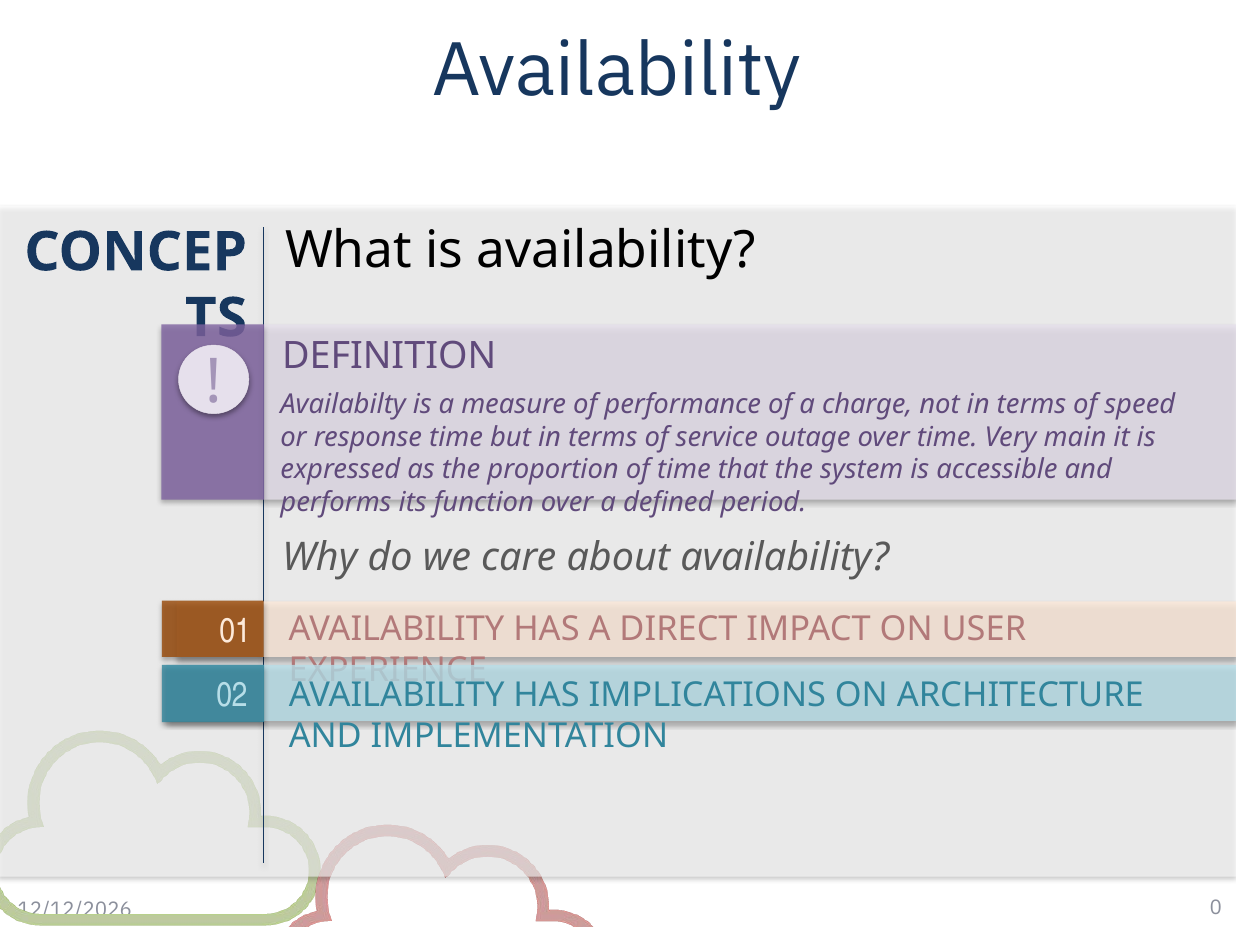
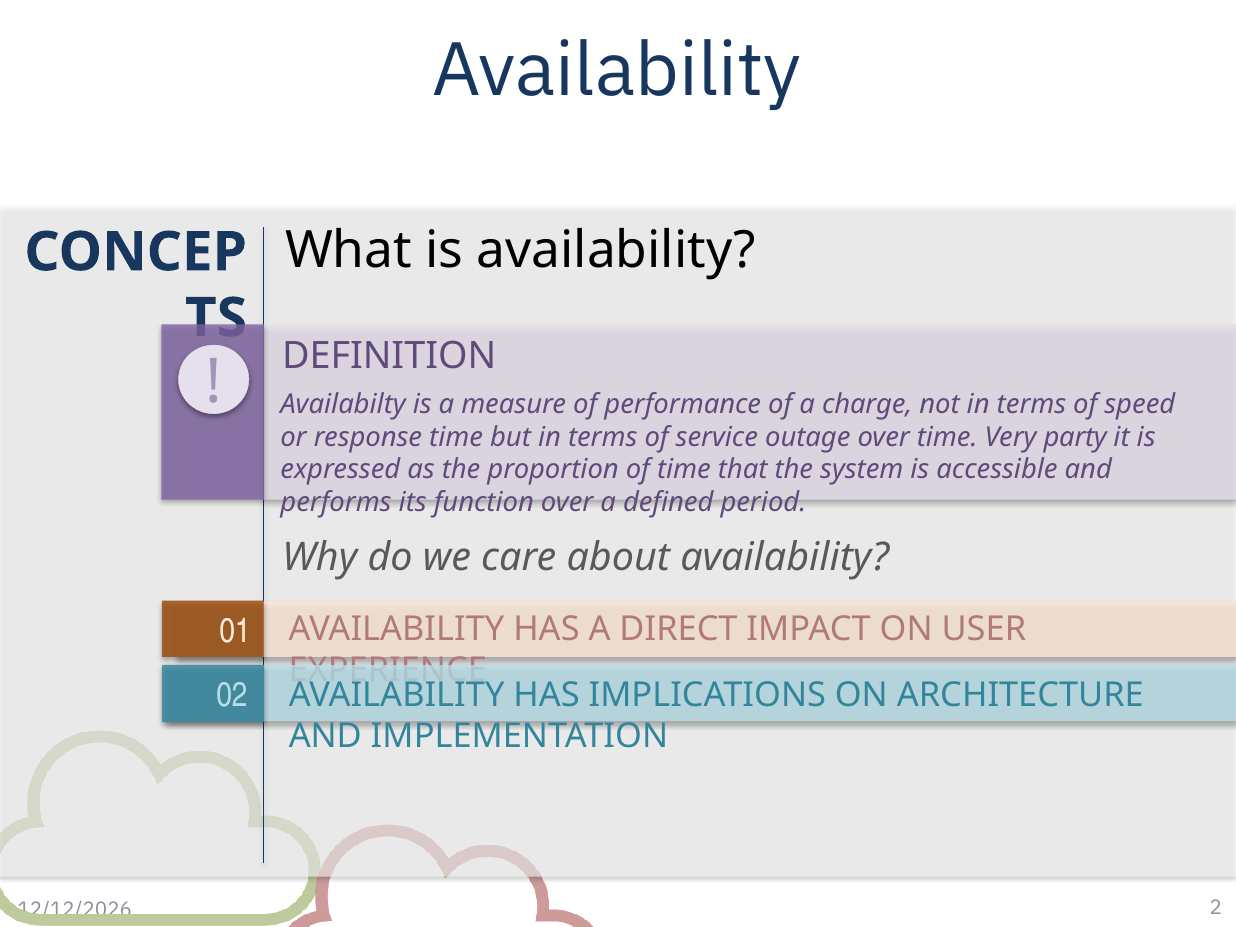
main: main -> party
0: 0 -> 2
